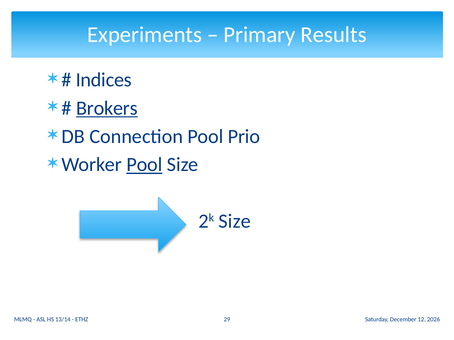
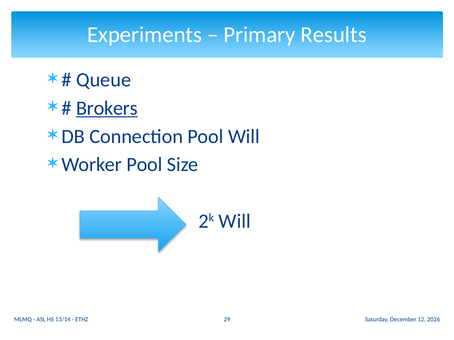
Indices: Indices -> Queue
Pool Prio: Prio -> Will
Pool at (144, 165) underline: present -> none
2k Size: Size -> Will
